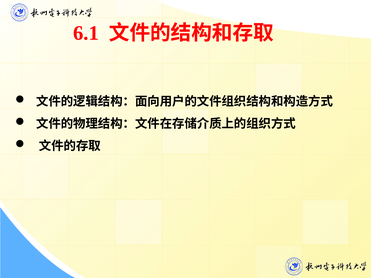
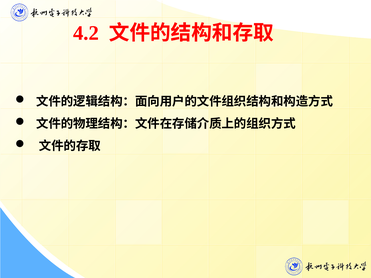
6.1: 6.1 -> 4.2
